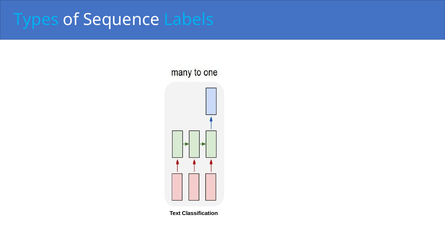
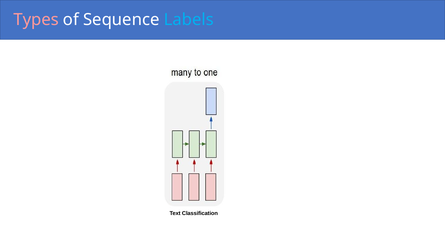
Types colour: light blue -> pink
